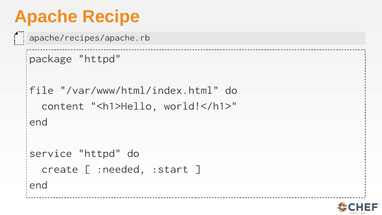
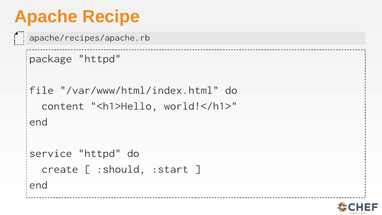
:needed: :needed -> :should
